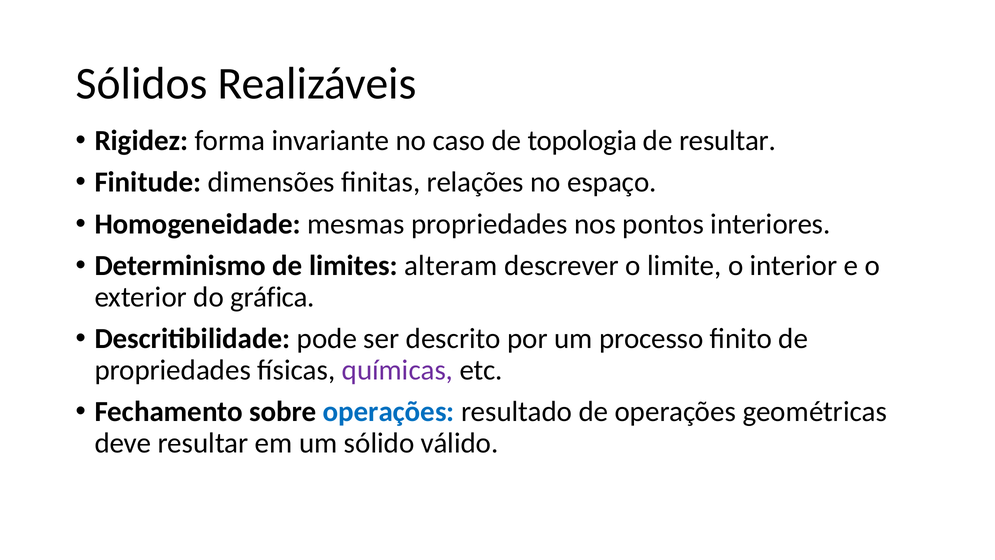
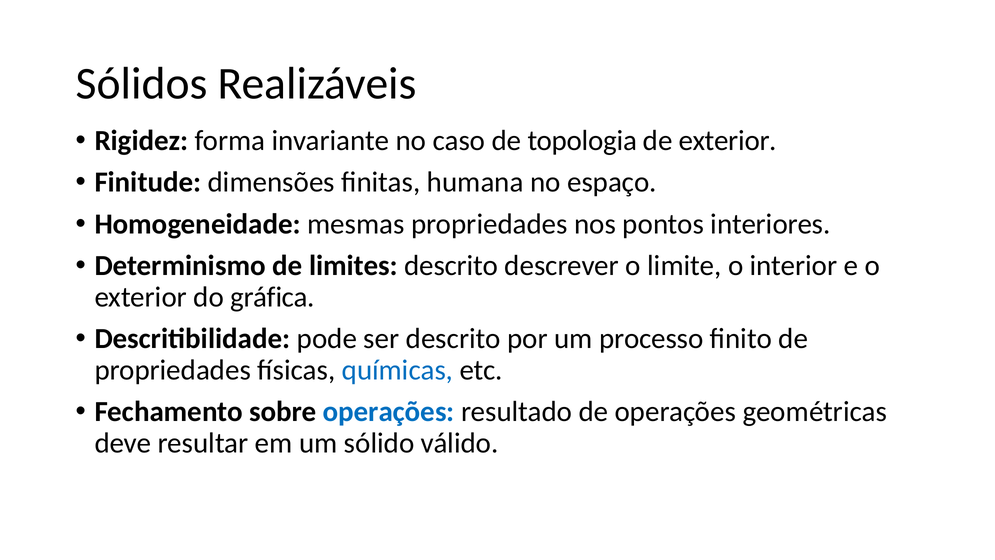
de resultar: resultar -> exterior
relações: relações -> humana
limites alteram: alteram -> descrito
químicas colour: purple -> blue
